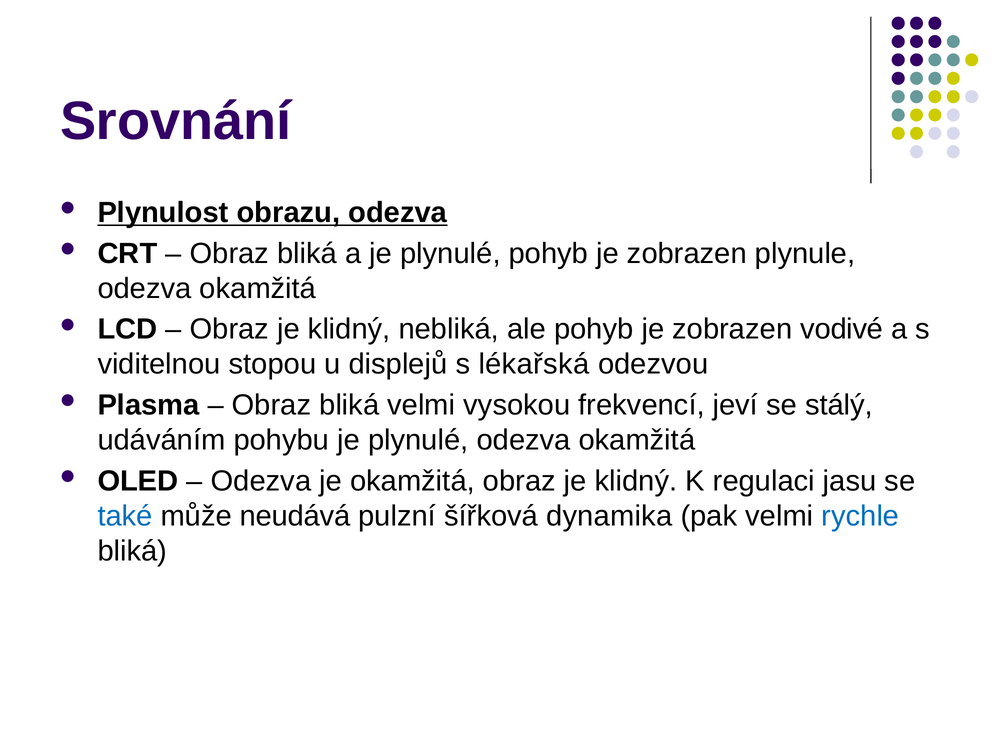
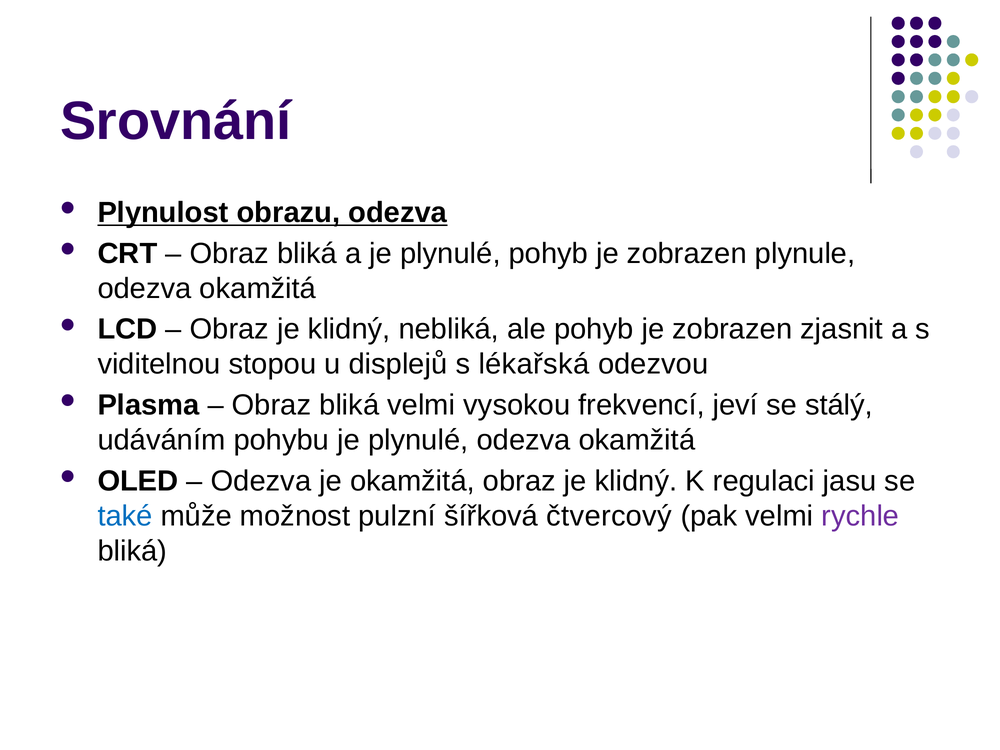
vodivé: vodivé -> zjasnit
neudává: neudává -> možnost
dynamika: dynamika -> čtvercový
rychle colour: blue -> purple
